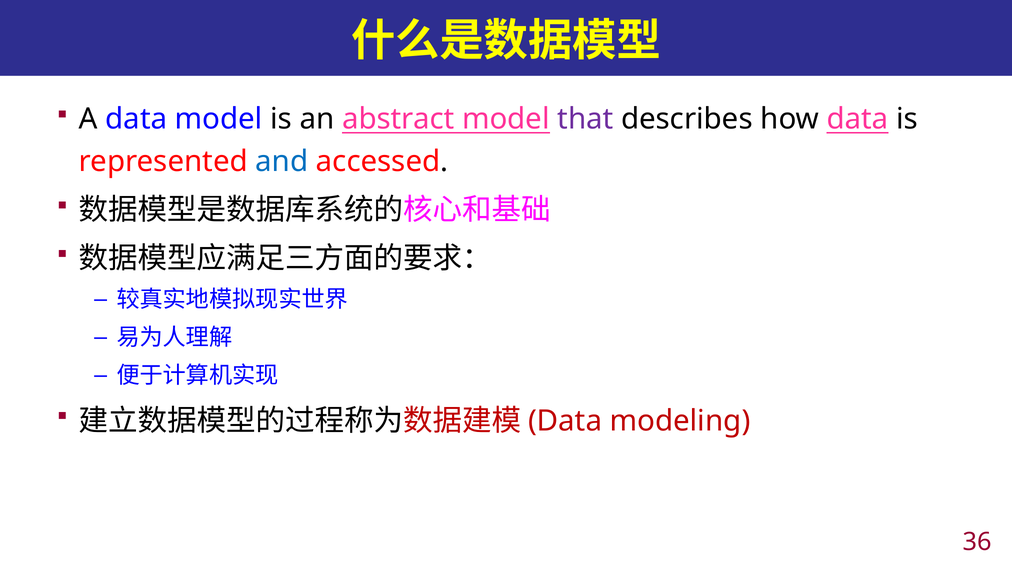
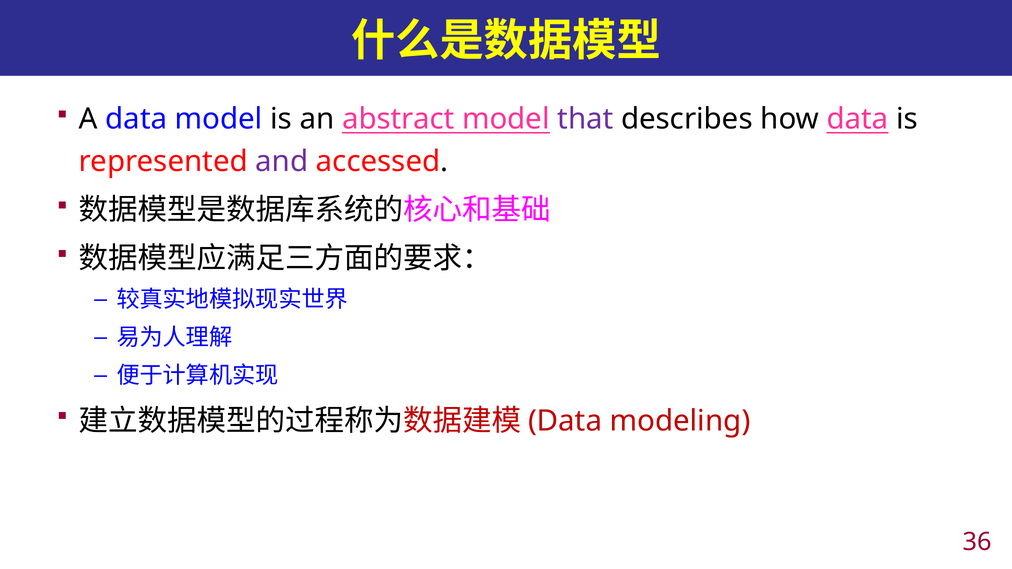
and colour: blue -> purple
